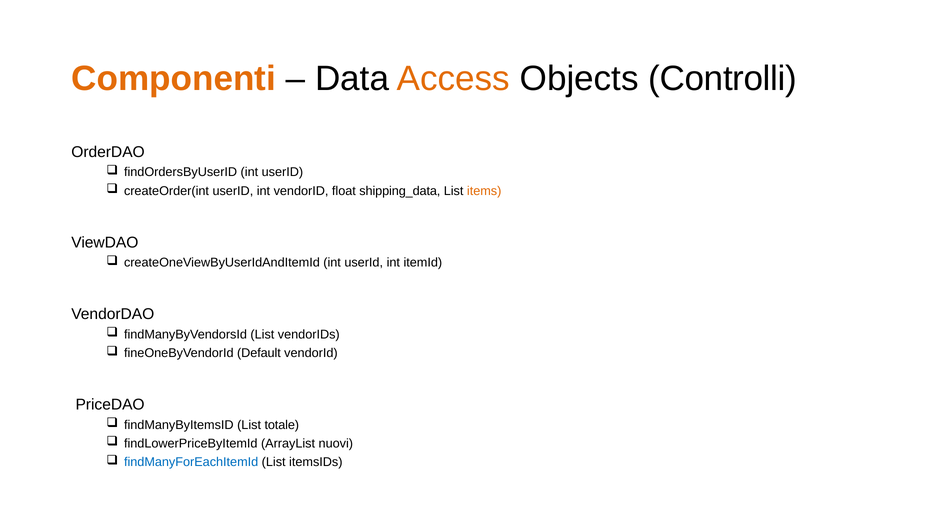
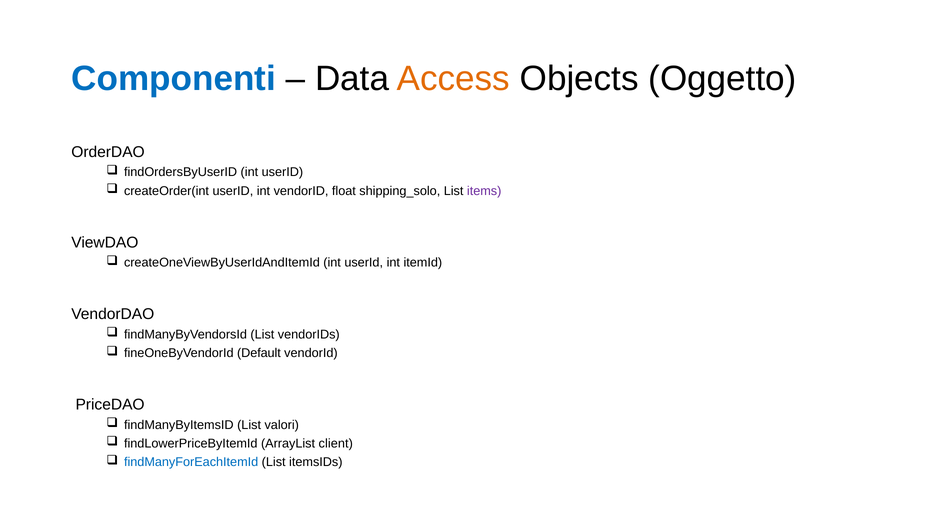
Componenti colour: orange -> blue
Controlli: Controlli -> Oggetto
shipping_data: shipping_data -> shipping_solo
items colour: orange -> purple
totale: totale -> valori
nuovi: nuovi -> client
